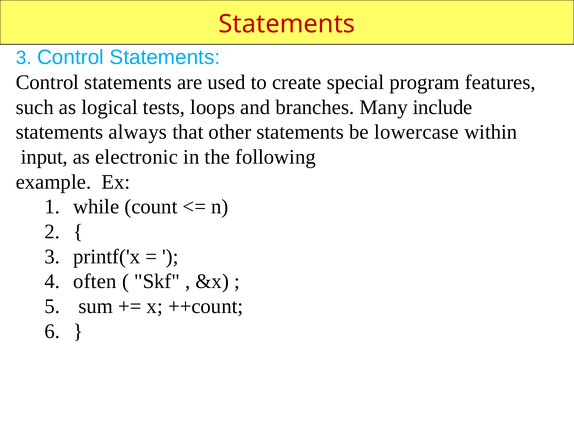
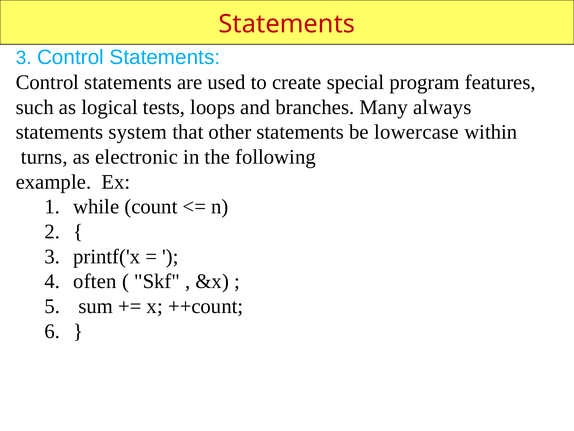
include: include -> always
always: always -> system
input: input -> turns
